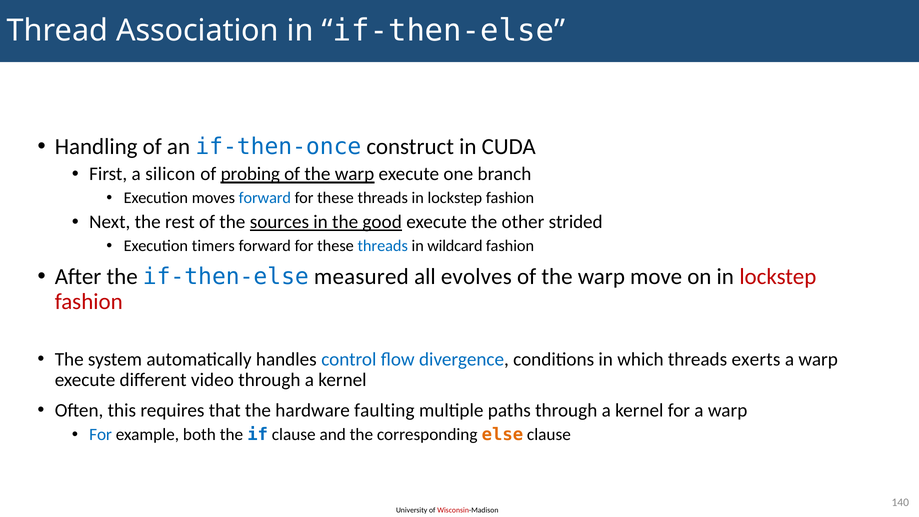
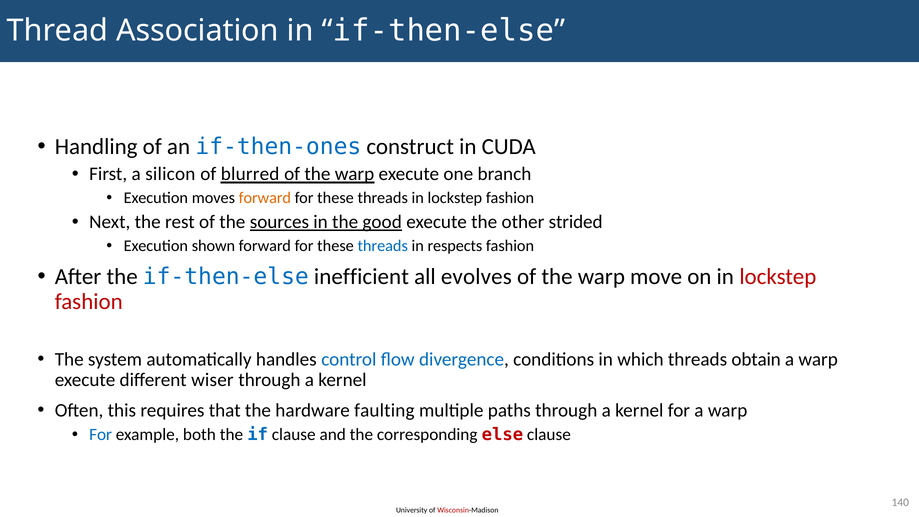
if-then-once: if-then-once -> if-then-ones
probing: probing -> blurred
forward at (265, 198) colour: blue -> orange
timers: timers -> shown
wildcard: wildcard -> respects
measured: measured -> inefficient
exerts: exerts -> obtain
video: video -> wiser
else colour: orange -> red
